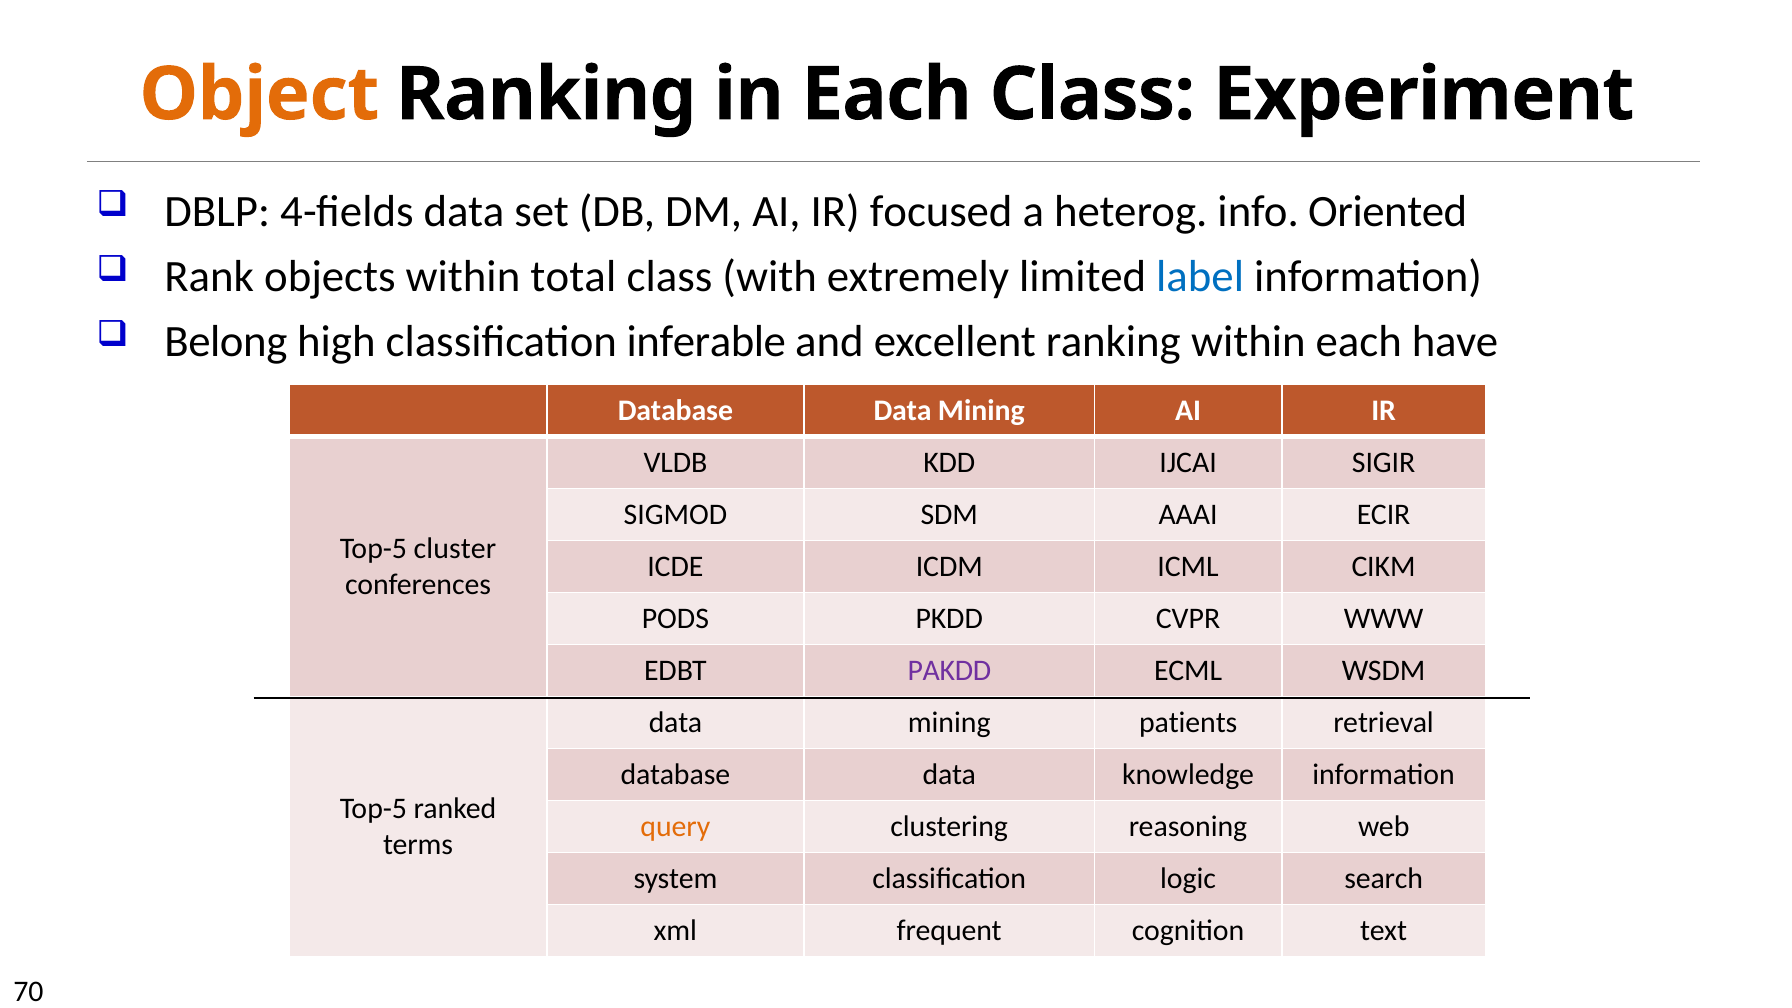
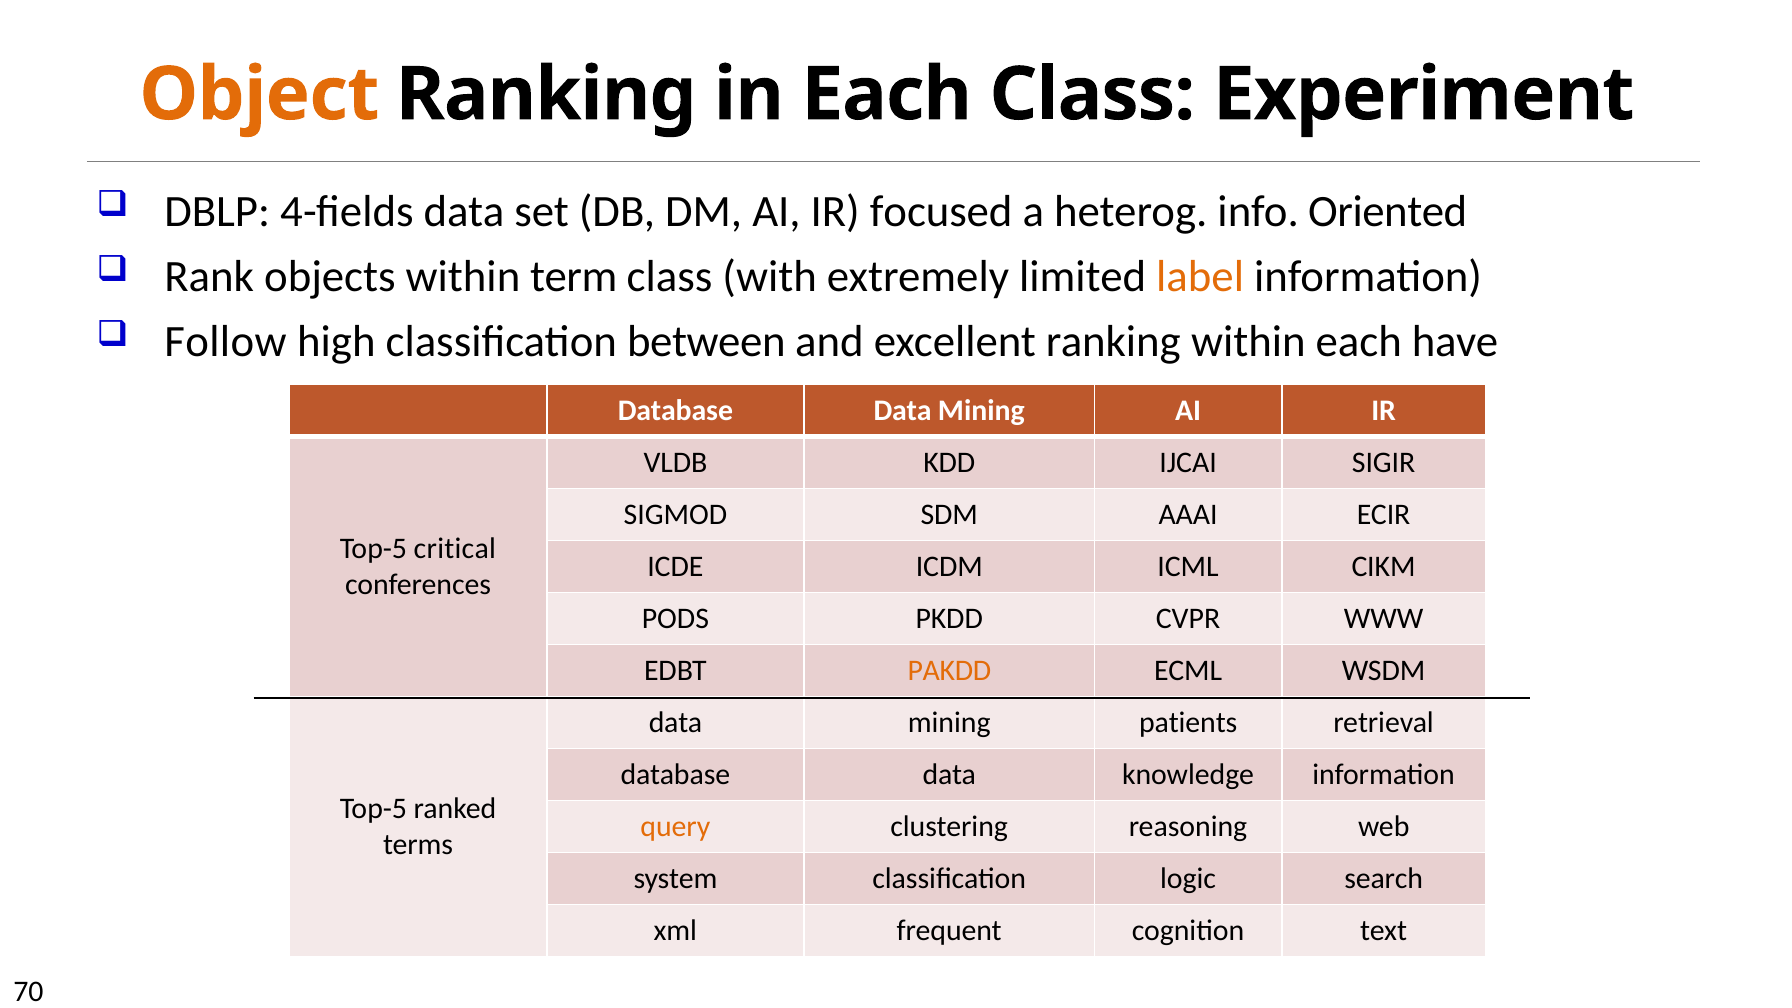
total: total -> term
label colour: blue -> orange
Belong: Belong -> Follow
inferable: inferable -> between
cluster: cluster -> critical
PAKDD colour: purple -> orange
